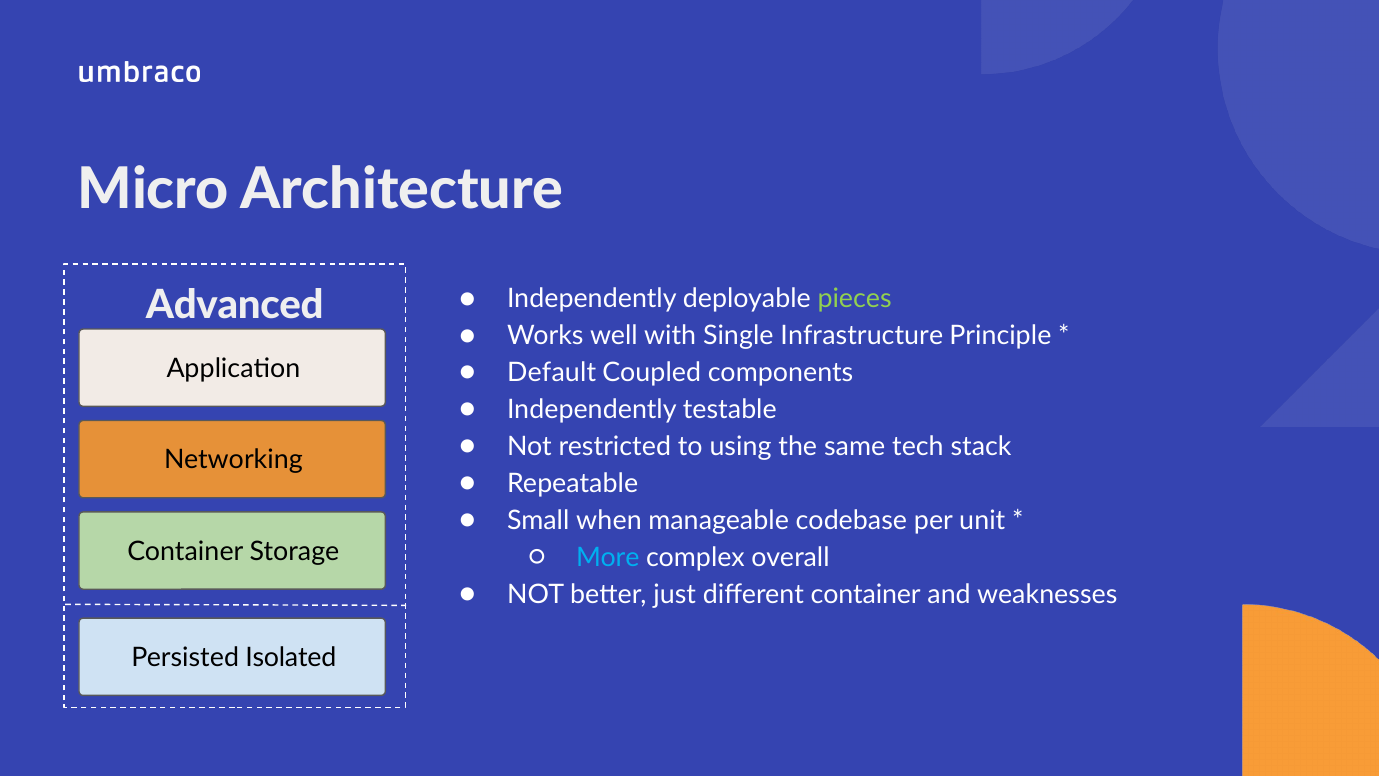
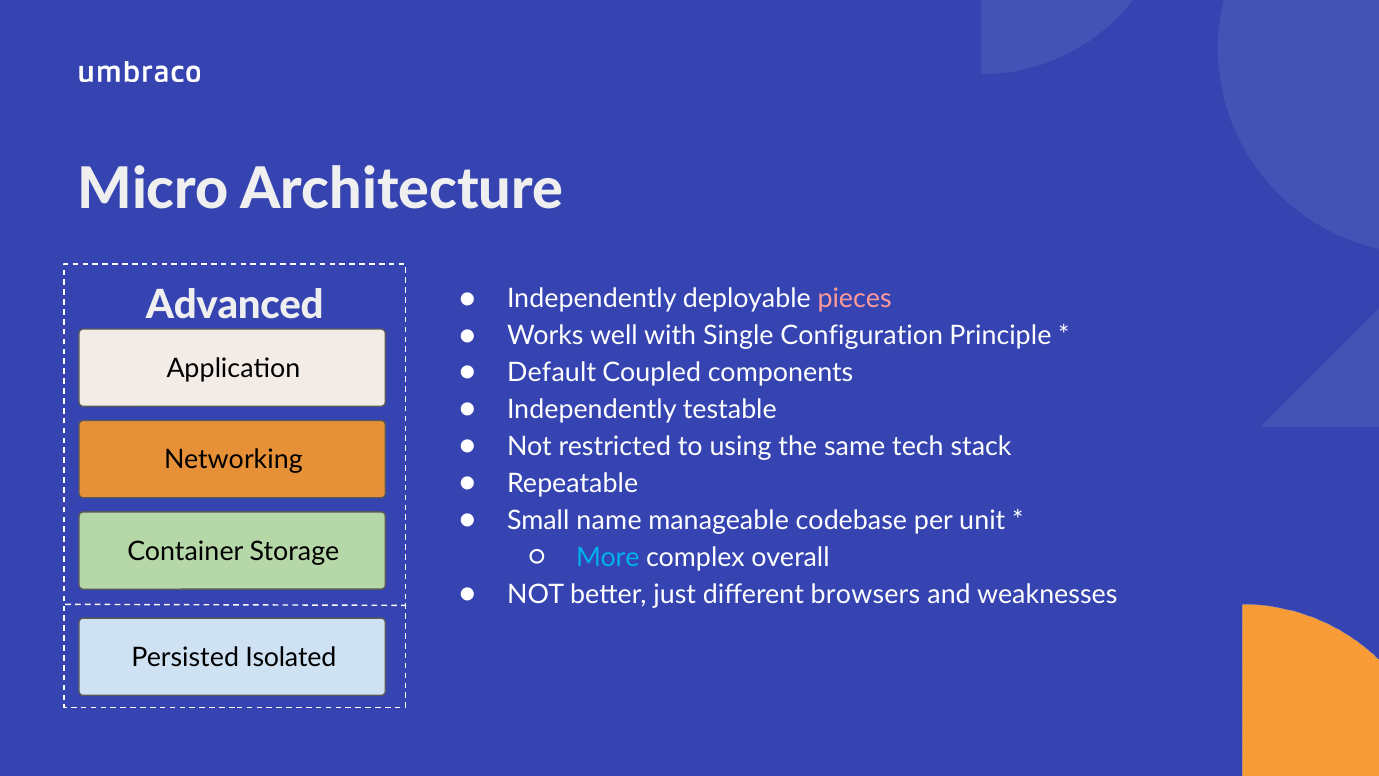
pieces colour: light green -> pink
Infrastructure: Infrastructure -> Configuration
when: when -> name
different container: container -> browsers
